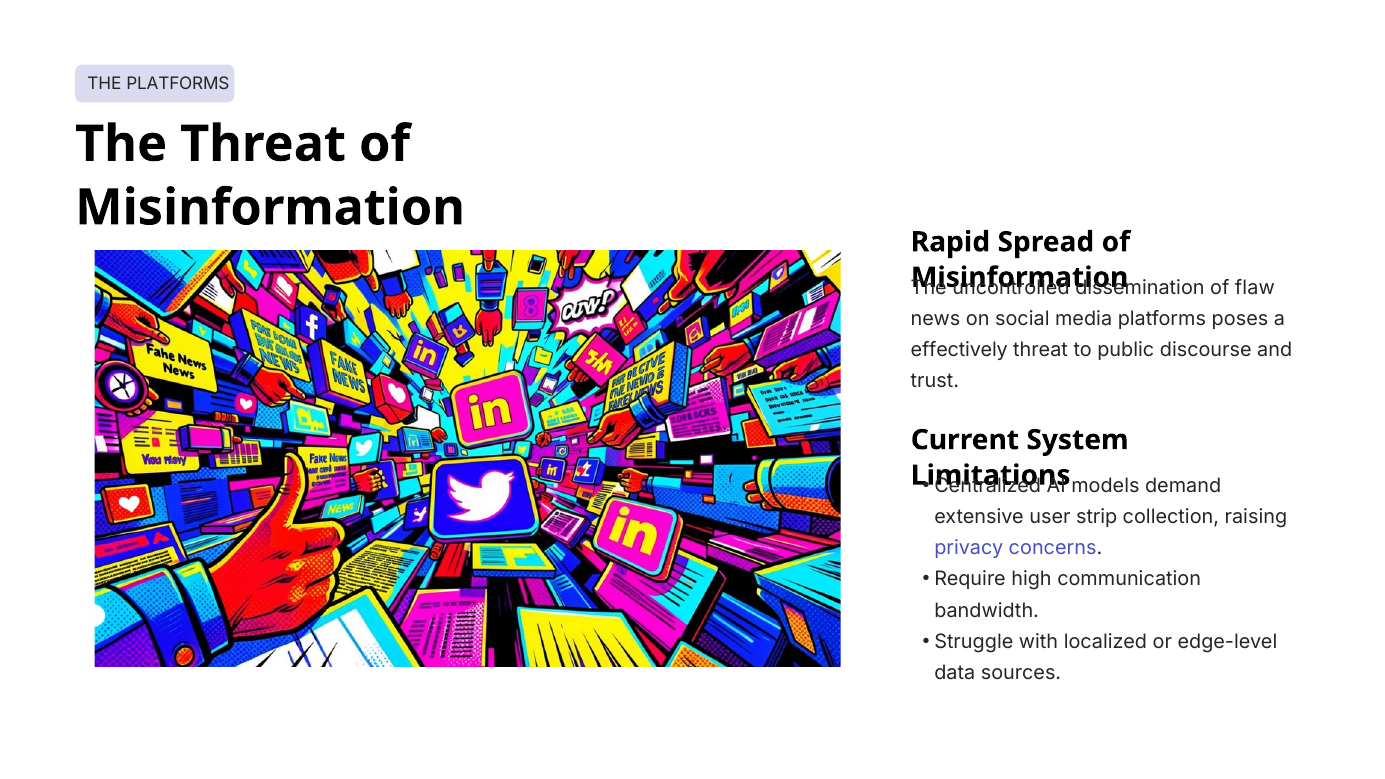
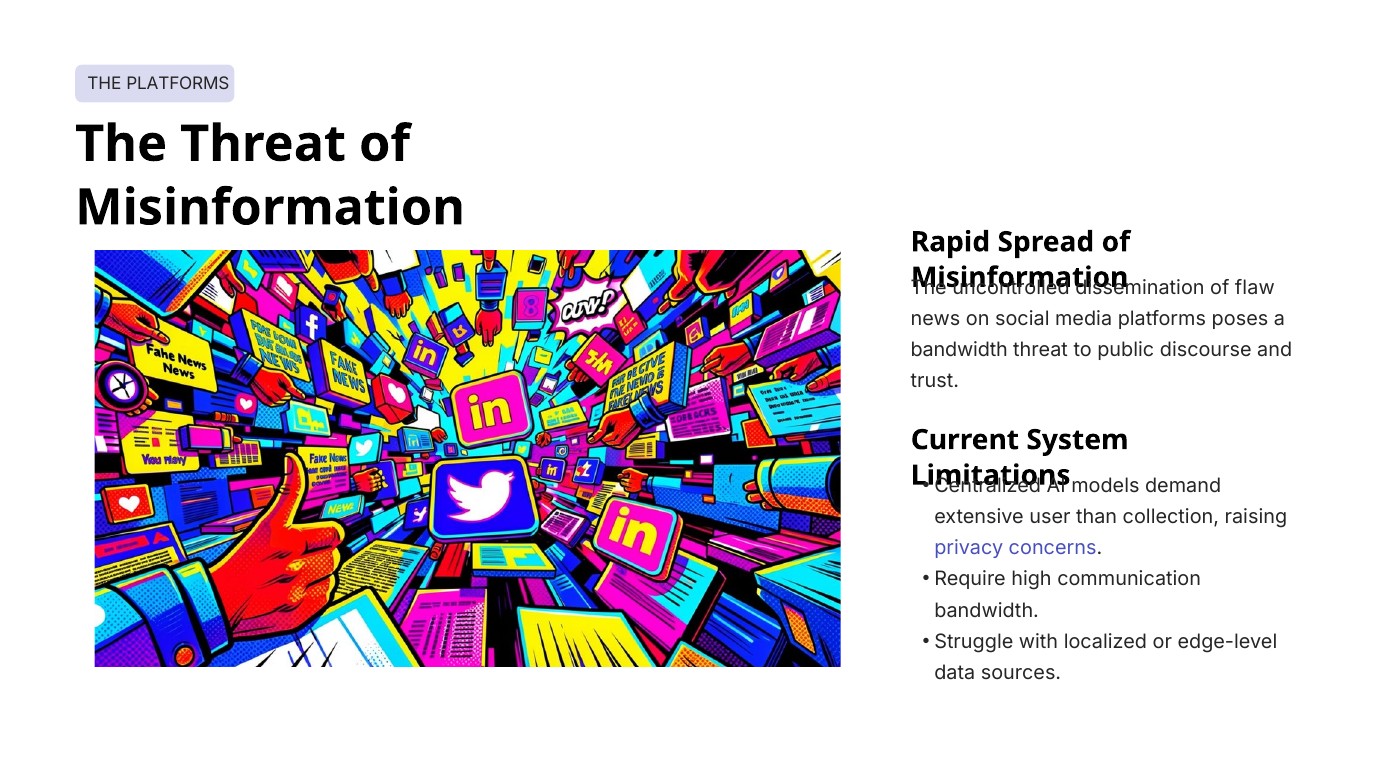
effectively at (959, 350): effectively -> bandwidth
strip: strip -> than
